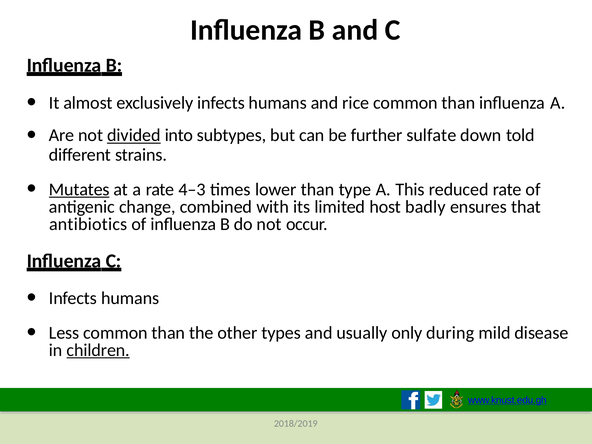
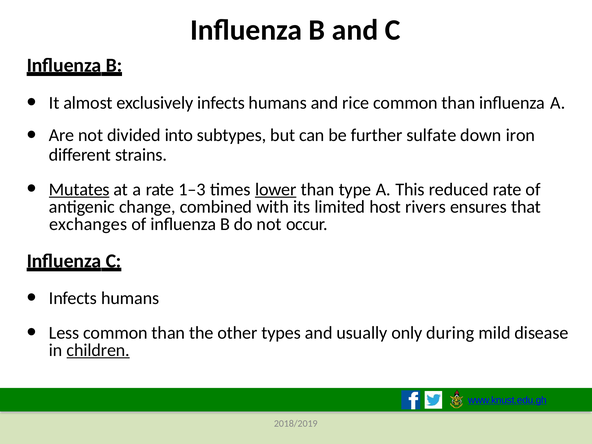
divided underline: present -> none
told: told -> iron
4–3: 4–3 -> 1–3
lower underline: none -> present
badly: badly -> rivers
antibiotics: antibiotics -> exchanges
